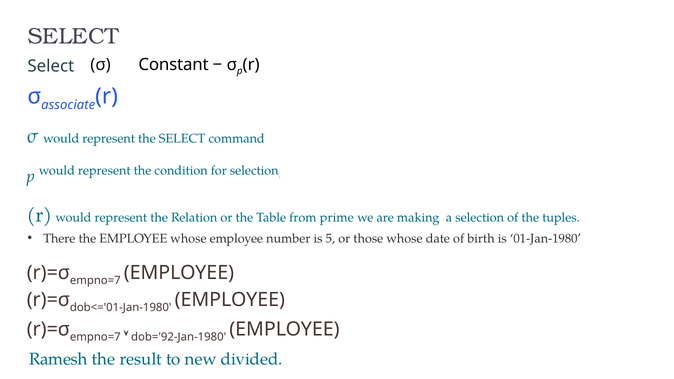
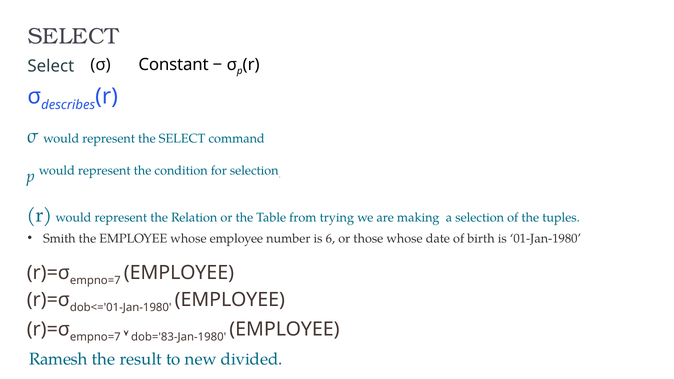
associate: associate -> describes
prime: prime -> trying
There: There -> Smith
5: 5 -> 6
dob='92-Jan-1980: dob='92-Jan-1980 -> dob='83-Jan-1980
